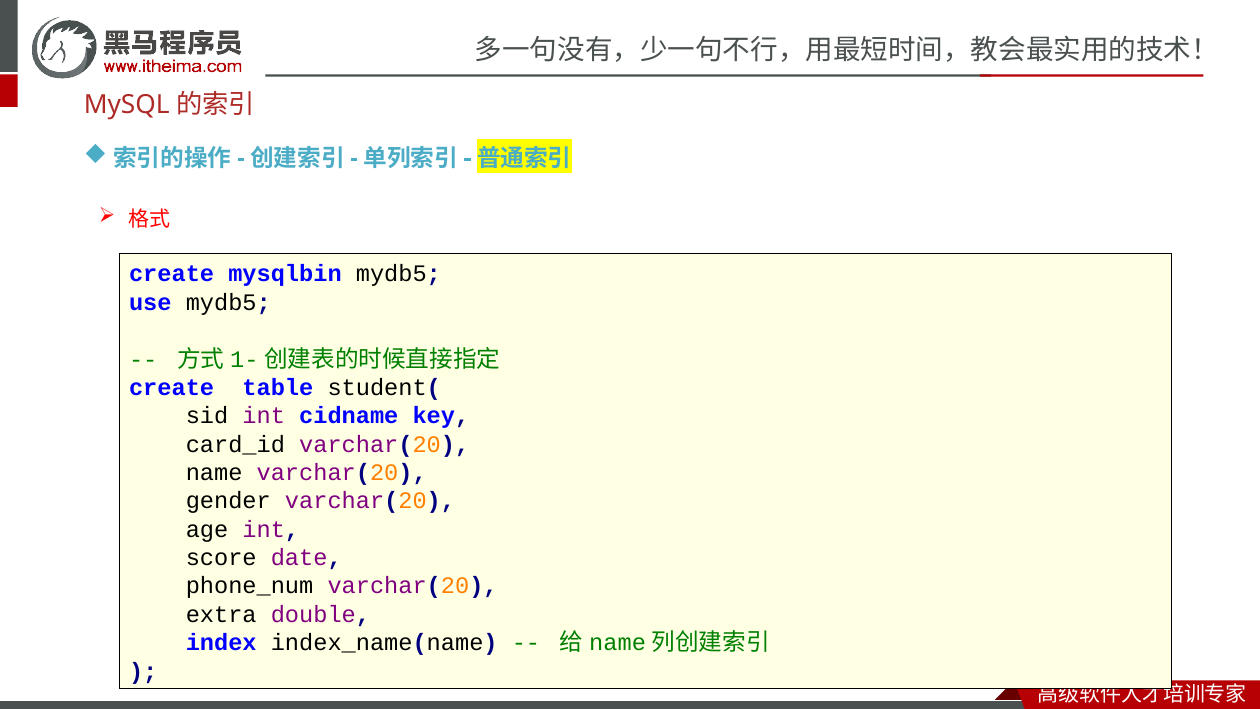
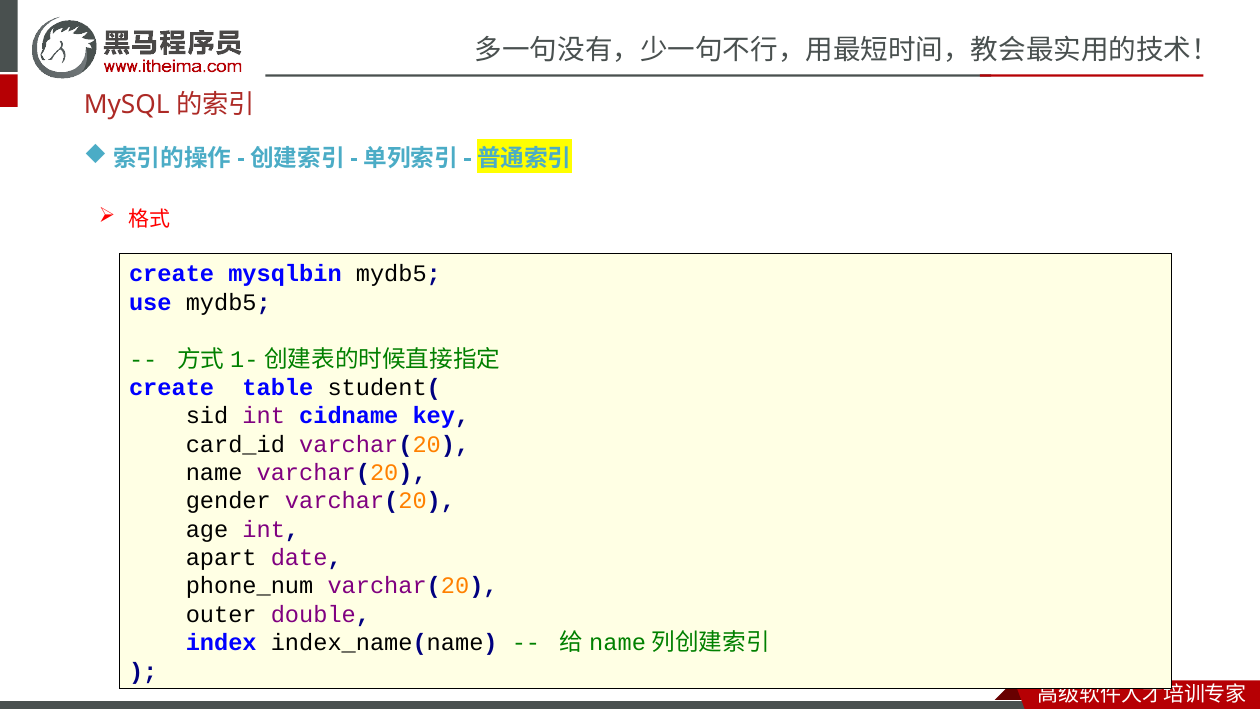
score: score -> apart
extra: extra -> outer
